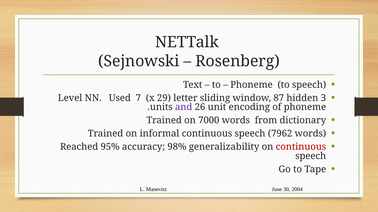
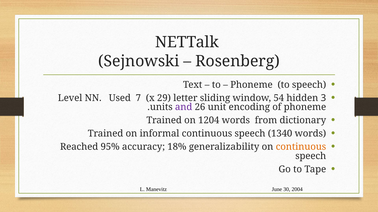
87: 87 -> 54
7000: 7000 -> 1204
7962: 7962 -> 1340
98%: 98% -> 18%
continuous at (301, 147) colour: red -> orange
